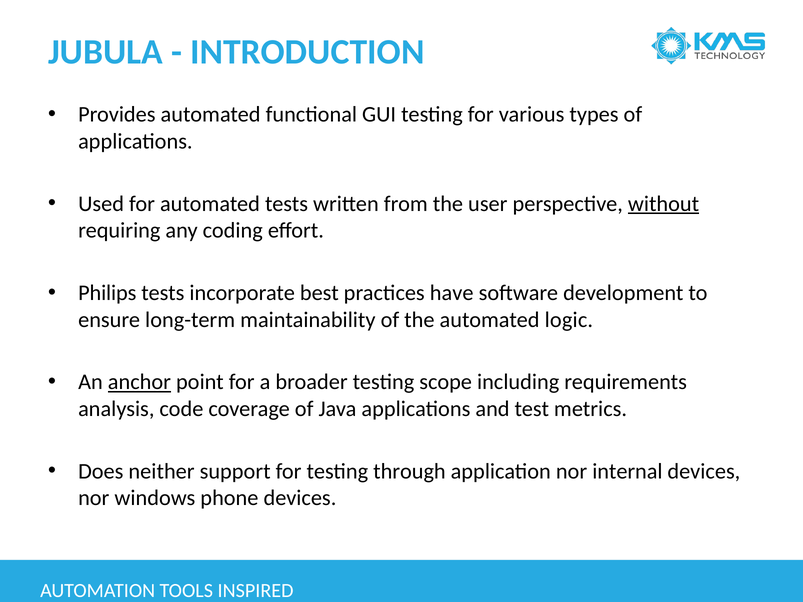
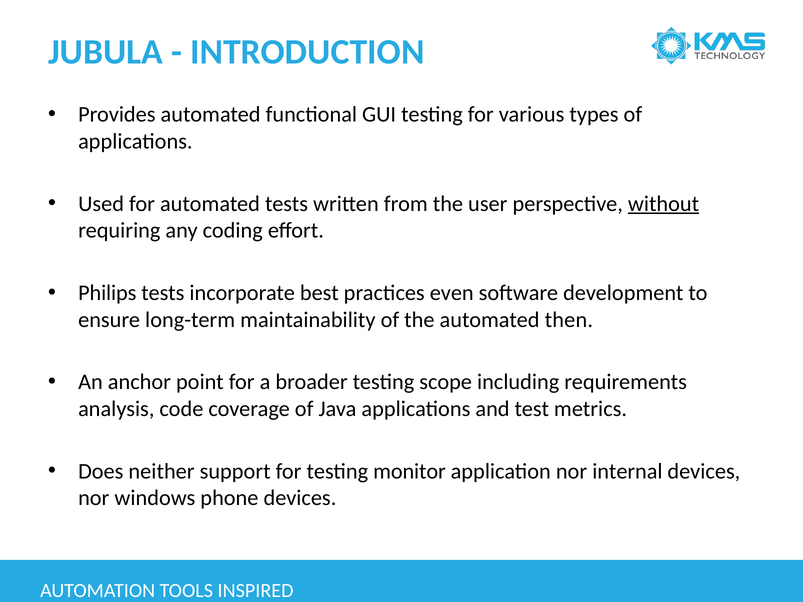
have: have -> even
logic: logic -> then
anchor underline: present -> none
through: through -> monitor
